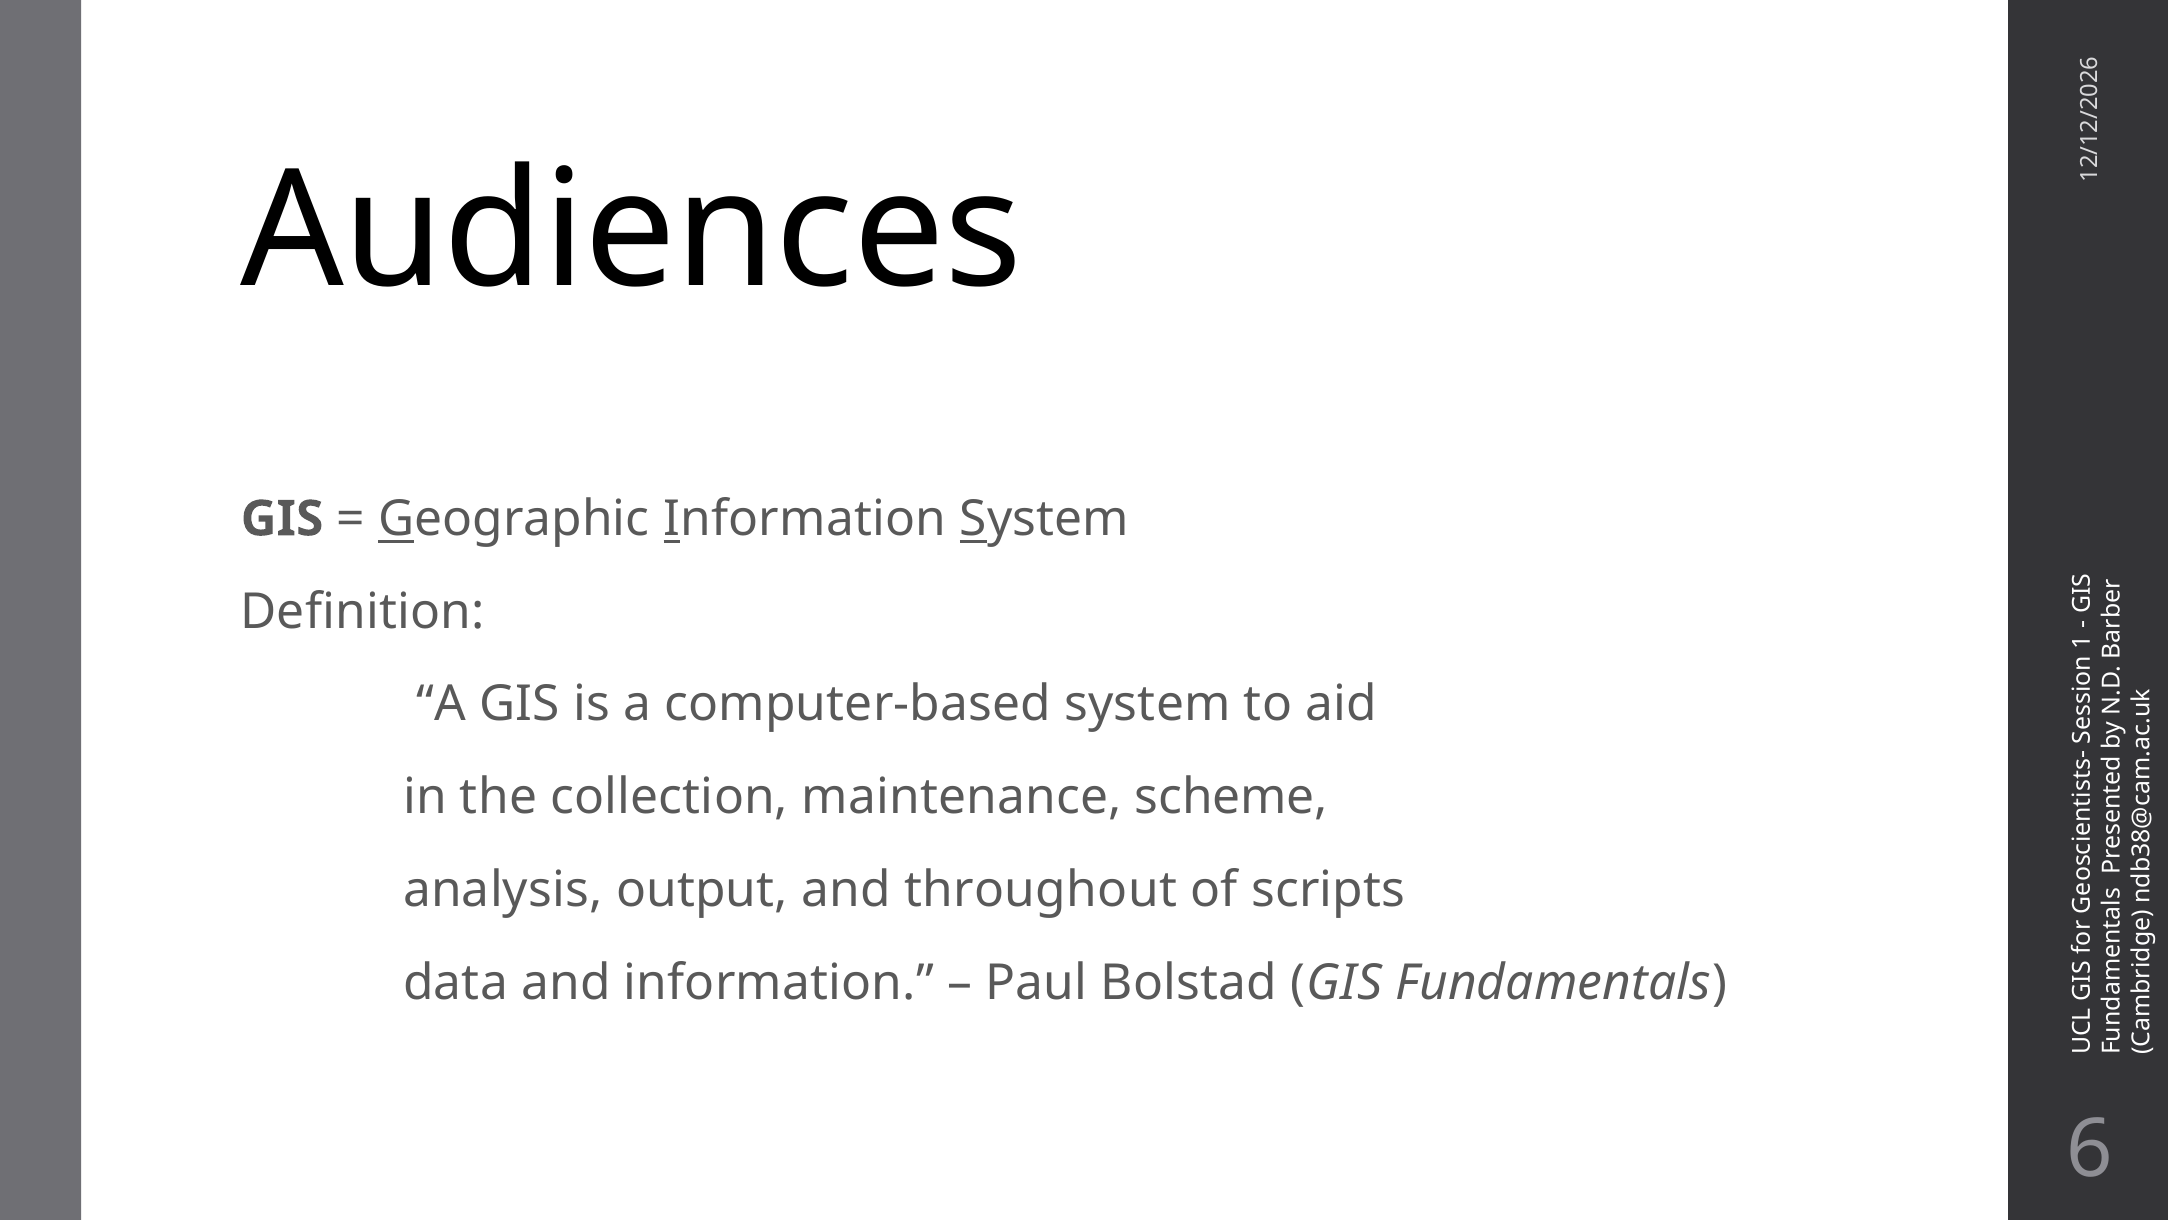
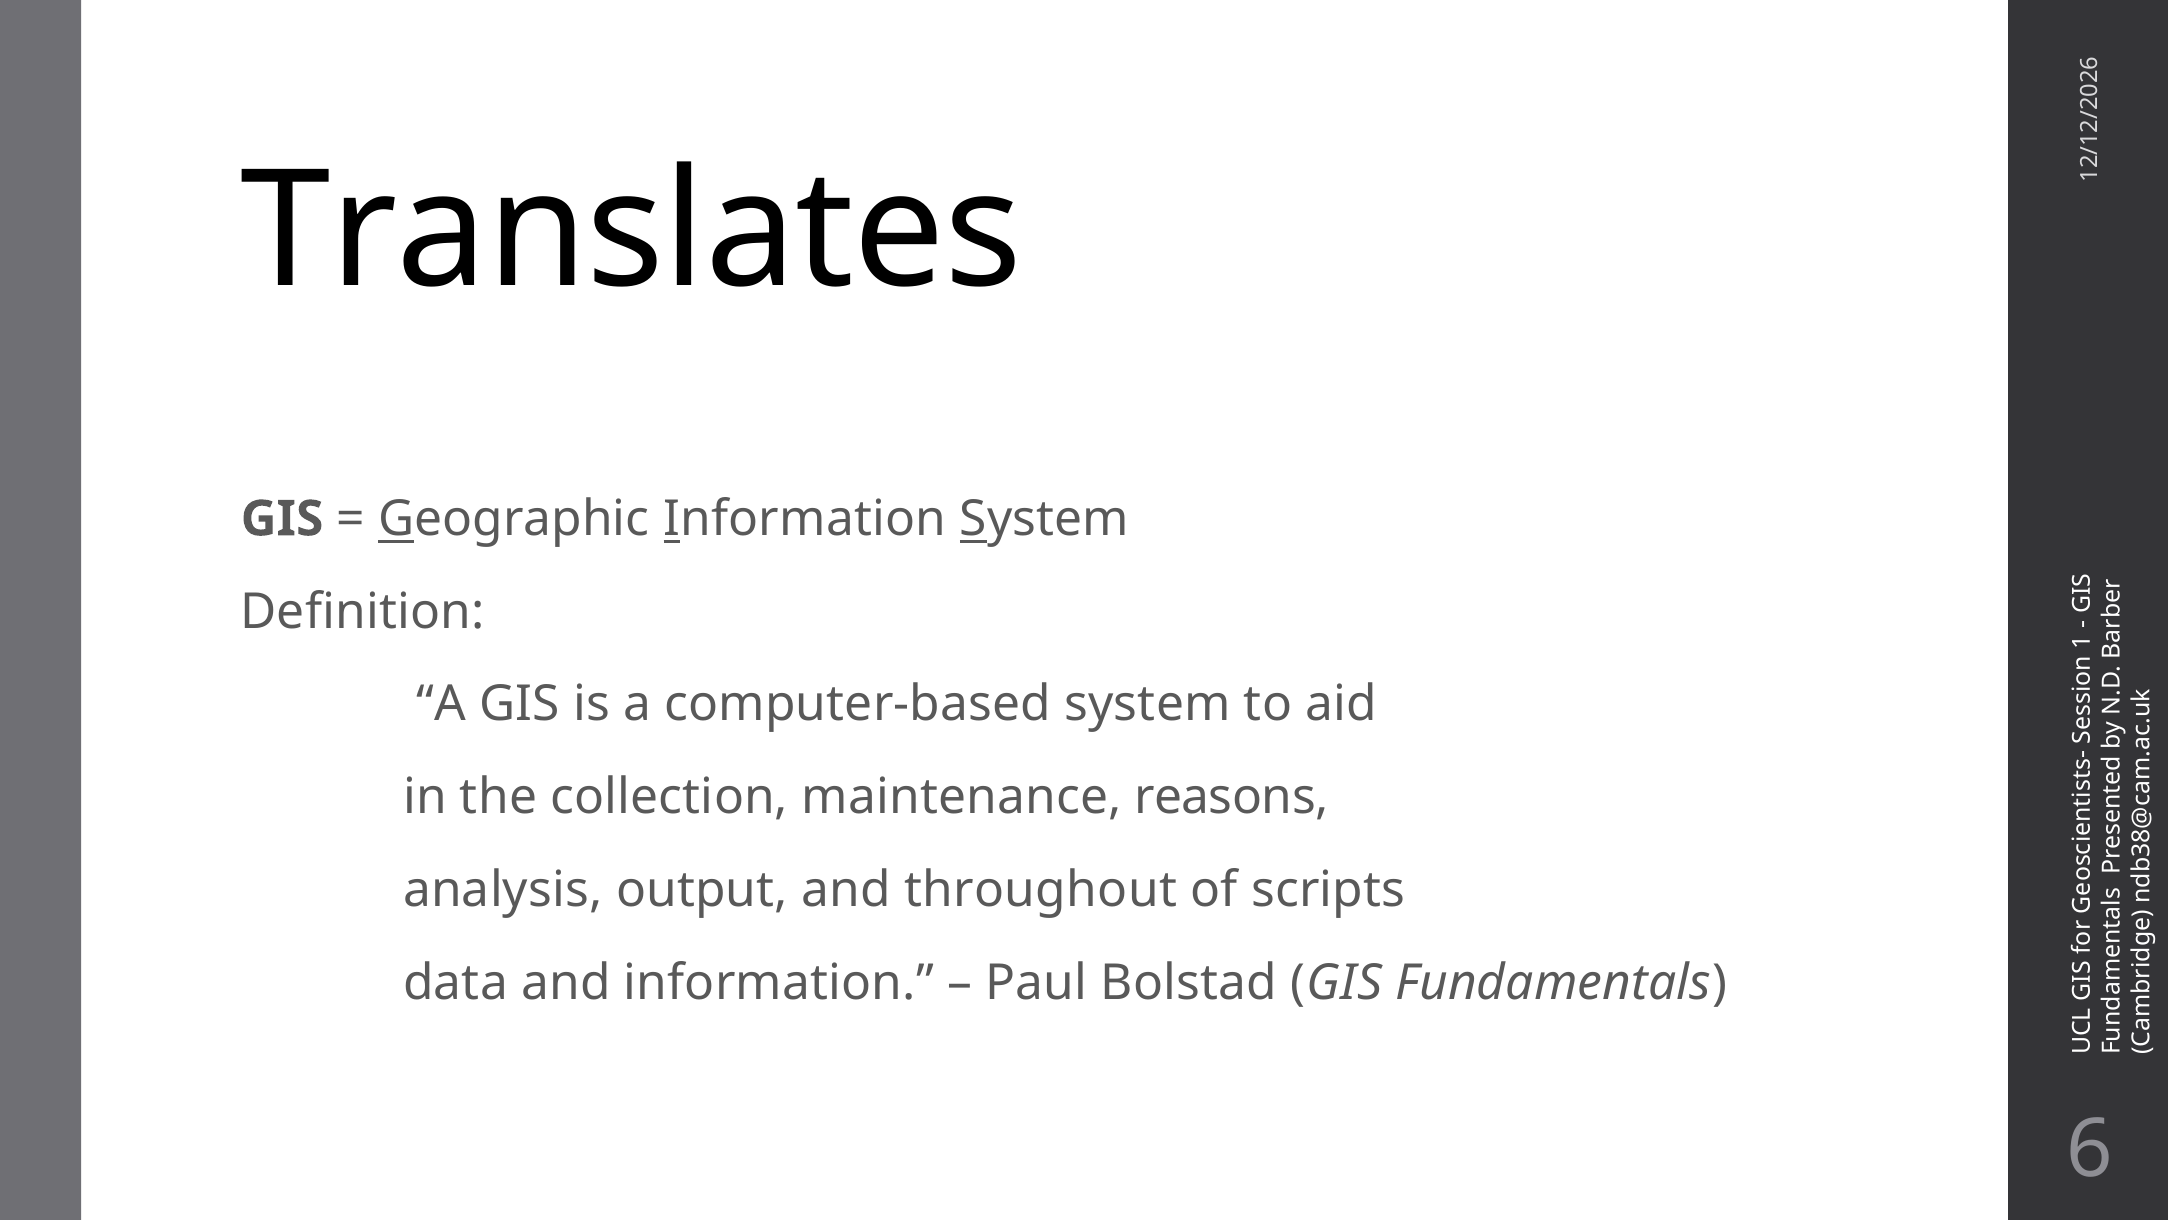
Audiences: Audiences -> Translates
scheme: scheme -> reasons
